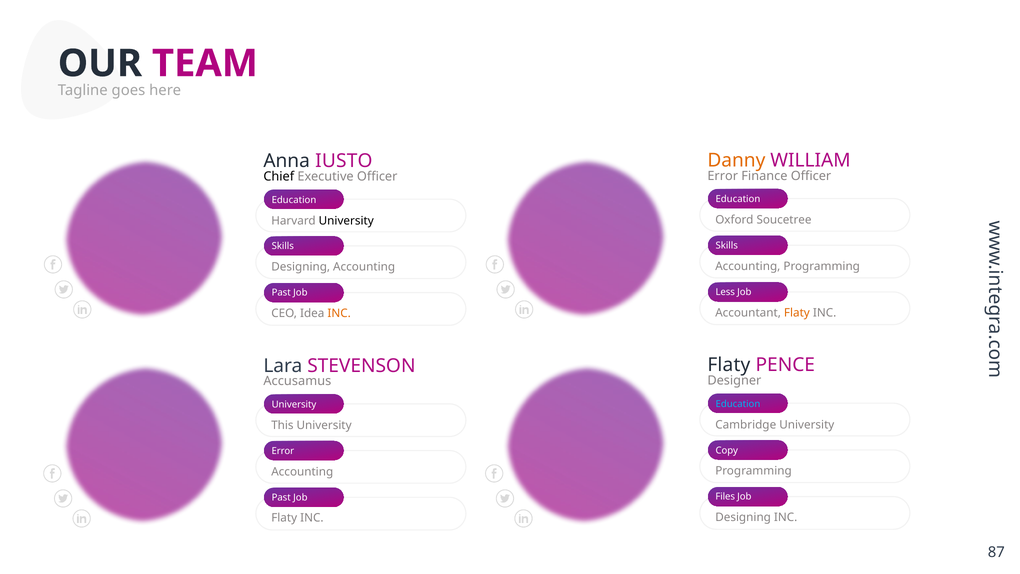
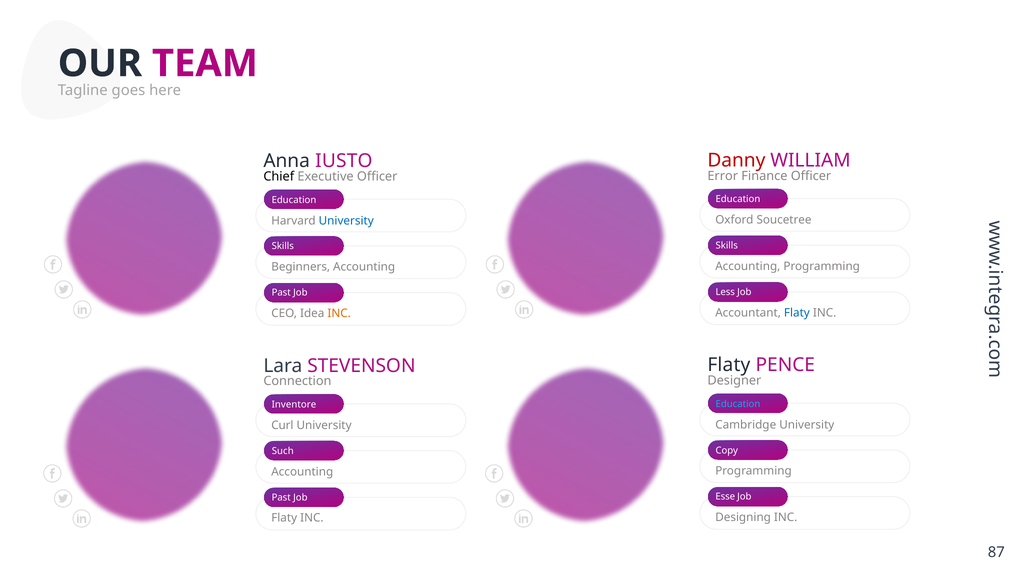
Danny colour: orange -> red
University at (346, 221) colour: black -> blue
Designing at (301, 267): Designing -> Beginners
Flaty at (797, 313) colour: orange -> blue
Accusamus: Accusamus -> Connection
University at (294, 404): University -> Inventore
This: This -> Curl
Error at (283, 451): Error -> Such
Files: Files -> Esse
